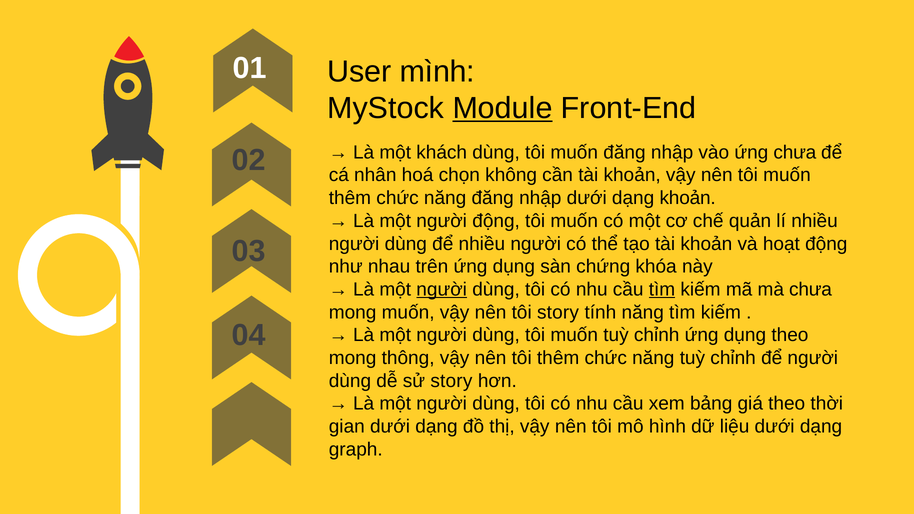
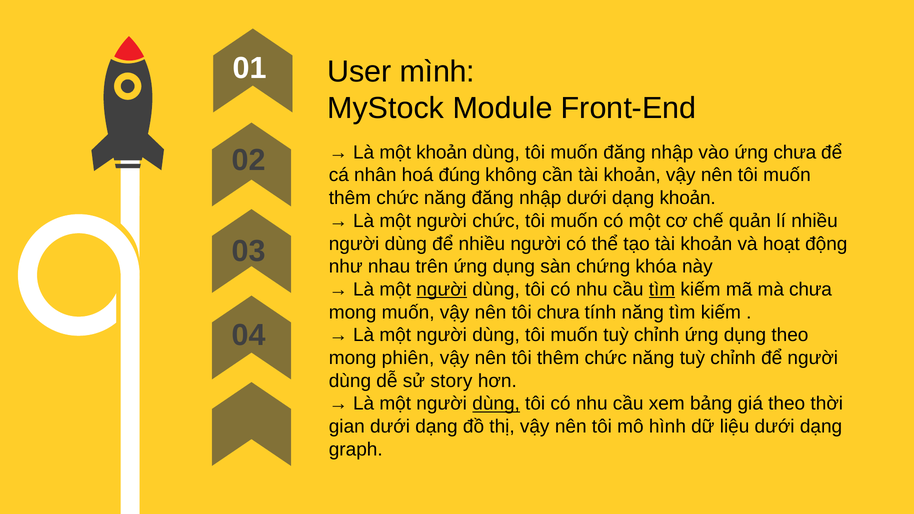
Module underline: present -> none
một khách: khách -> khoản
chọn: chọn -> đúng
người động: động -> chức
tôi story: story -> chưa
thông: thông -> phiên
dùng at (496, 404) underline: none -> present
